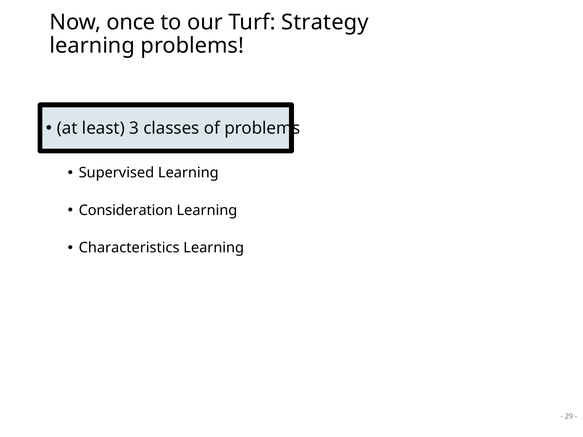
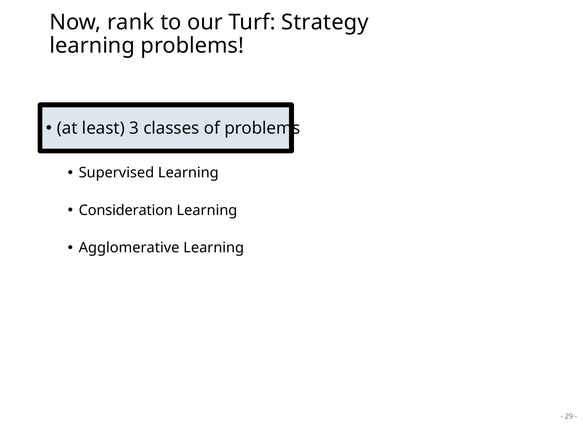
once: once -> rank
Characteristics: Characteristics -> Agglomerative
